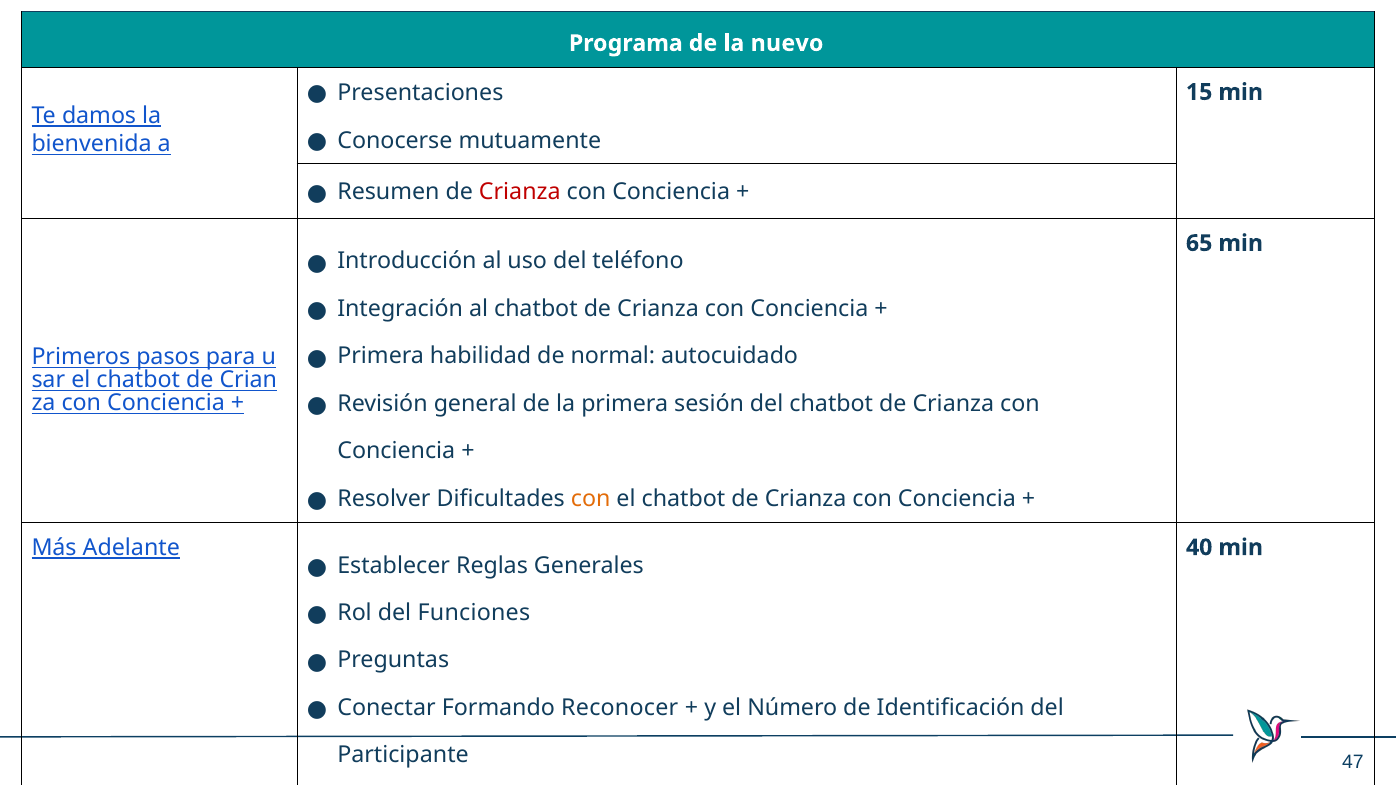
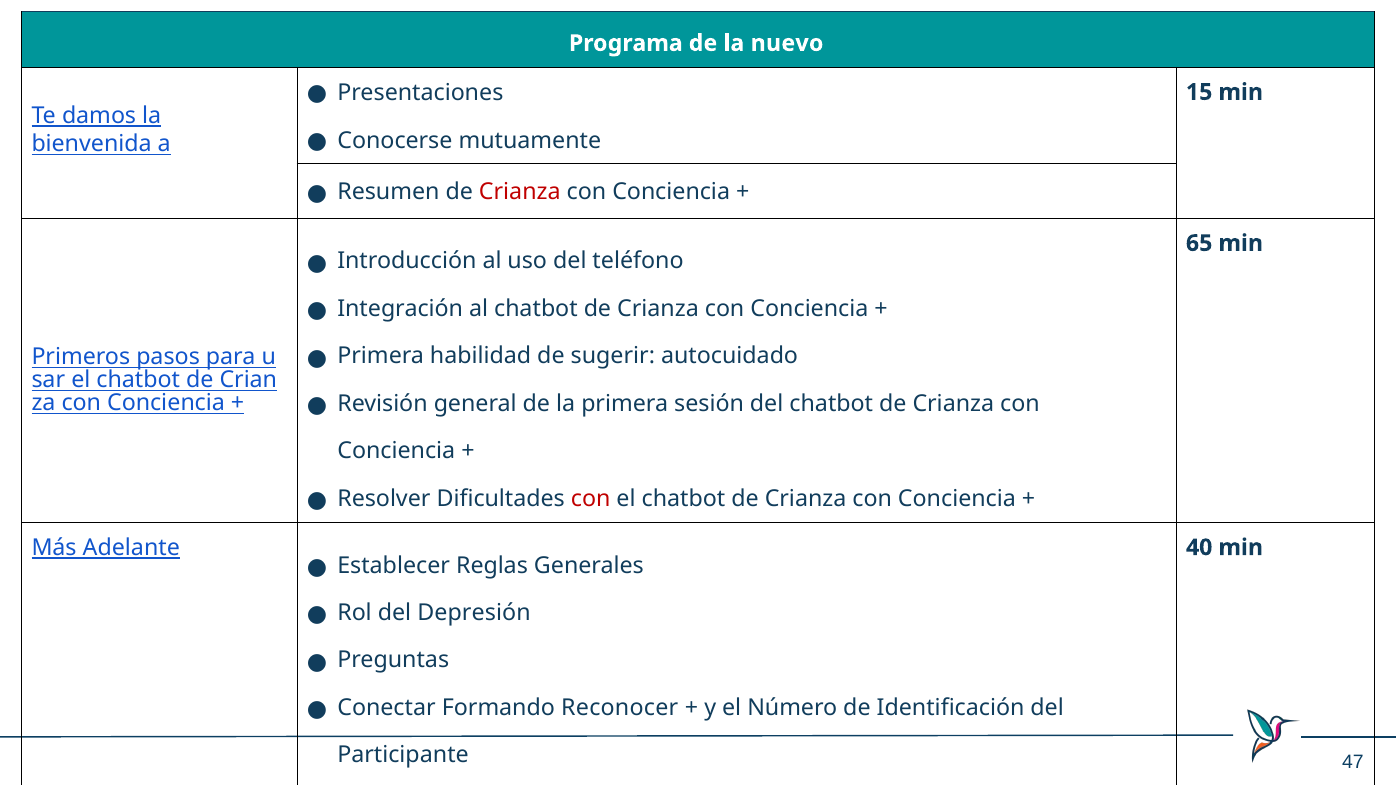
normal: normal -> sugerir
con at (591, 499) colour: orange -> red
Funciones: Funciones -> Depresión
